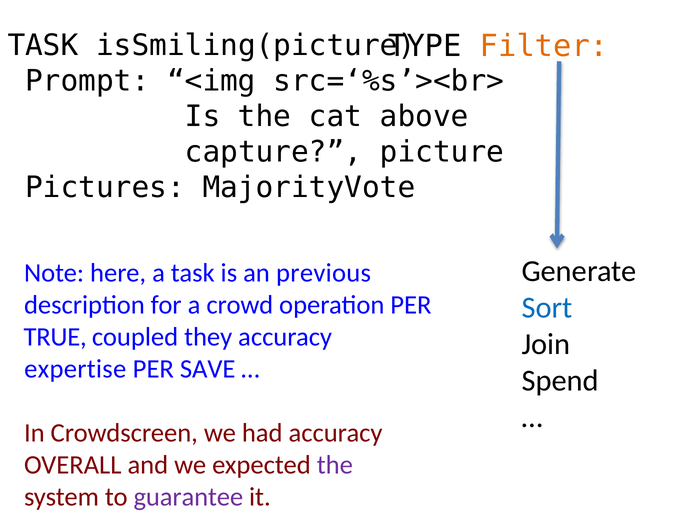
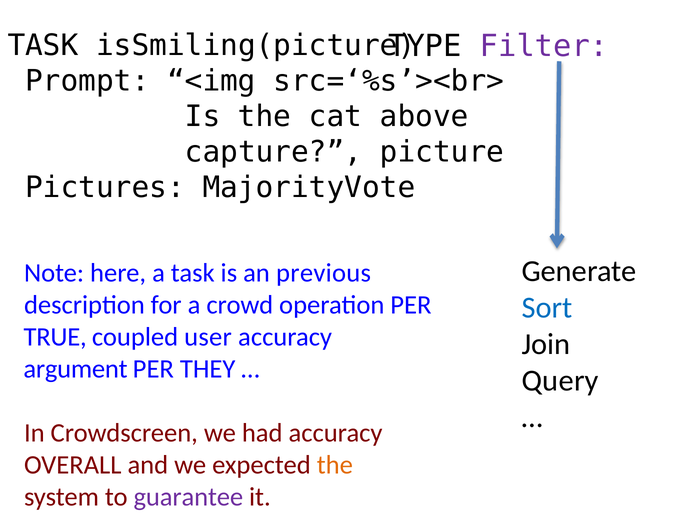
Filter colour: orange -> purple
they: they -> user
expertise: expertise -> argument
SAVE: SAVE -> THEY
Spend: Spend -> Query
the at (335, 465) colour: purple -> orange
